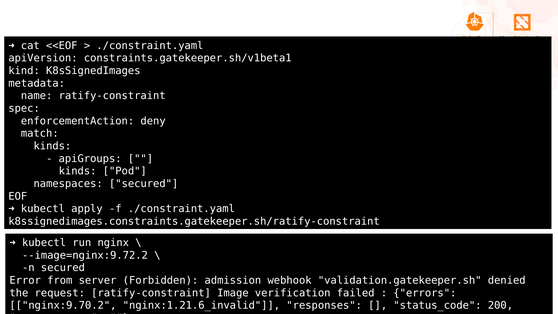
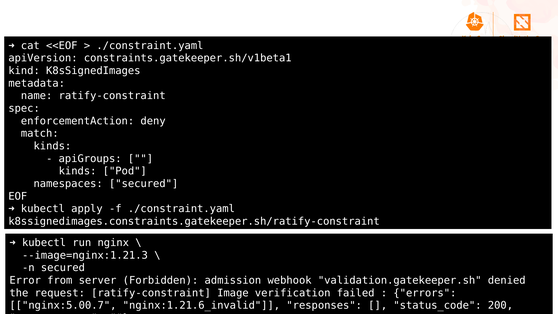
--image=nginx:9.72.2: --image=nginx:9.72.2 -> --image=nginx:1.21.3
nginx:9.70.2: nginx:9.70.2 -> nginx:5.00.7
